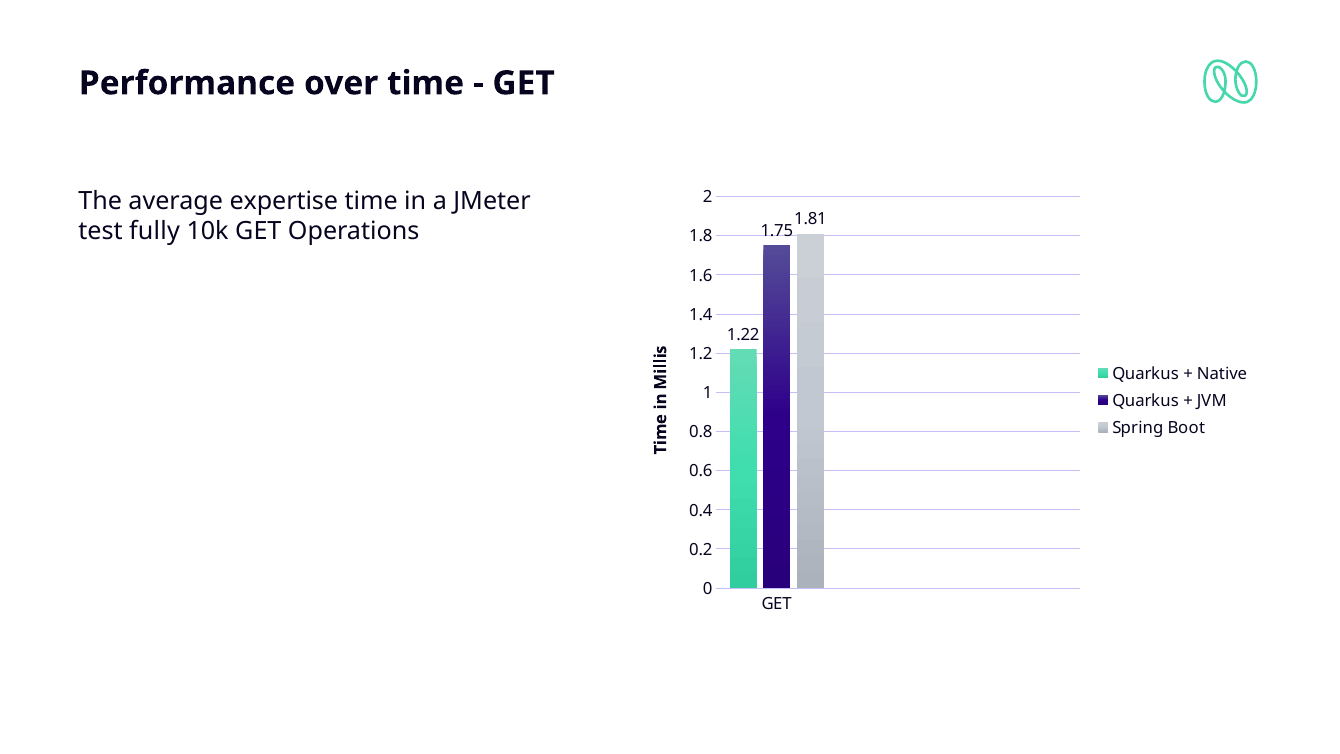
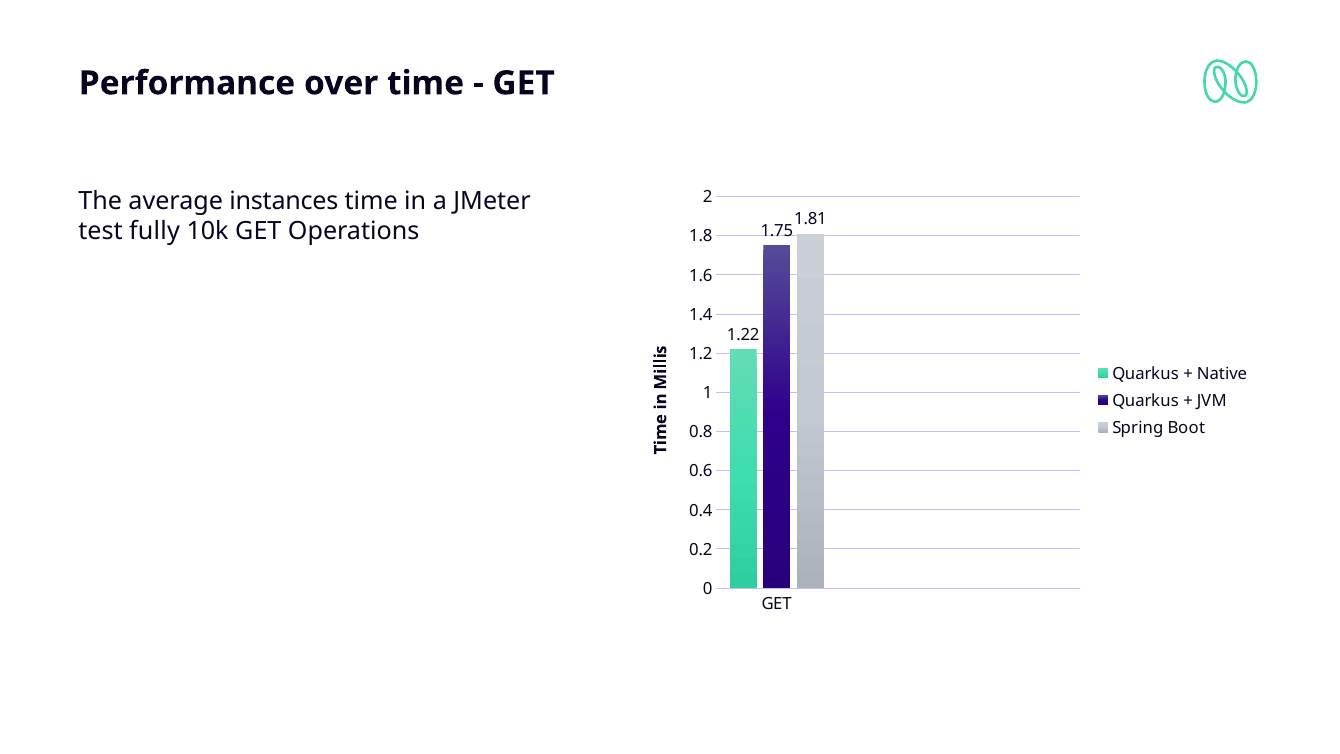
expertise: expertise -> instances
